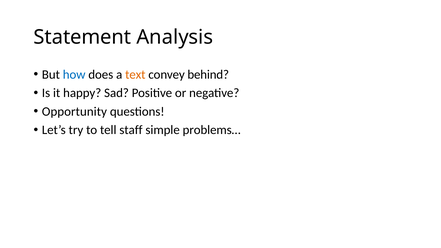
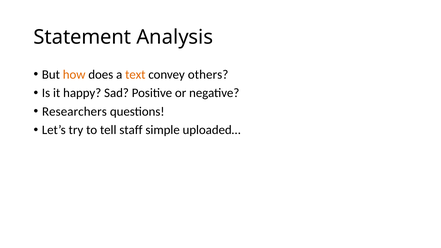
how colour: blue -> orange
behind: behind -> others
Opportunity: Opportunity -> Researchers
problems…: problems… -> uploaded…
